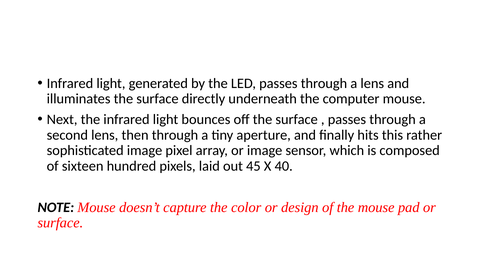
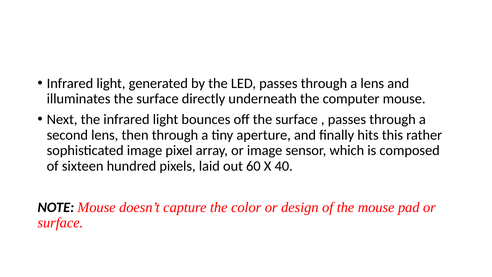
45: 45 -> 60
